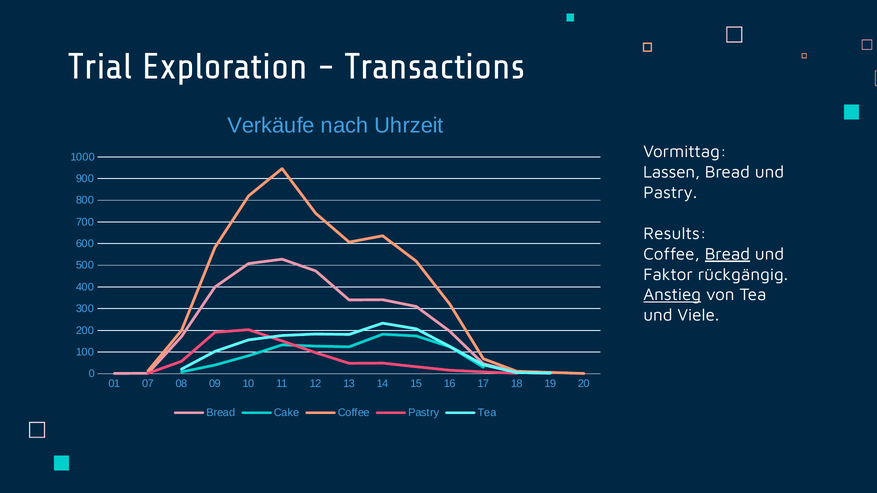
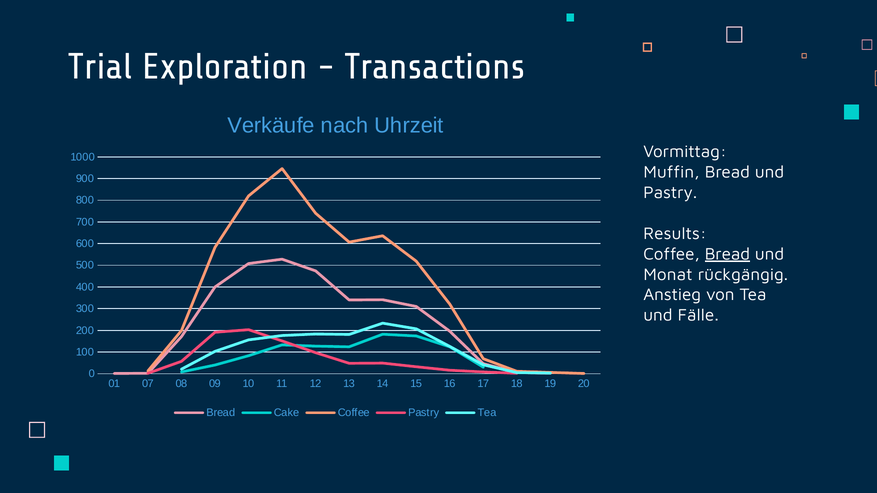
Lassen: Lassen -> Muffin
Faktor: Faktor -> Monat
Anstieg underline: present -> none
Viele: Viele -> Fälle
